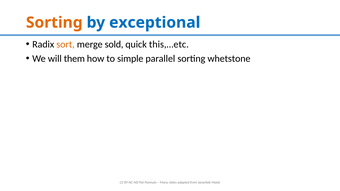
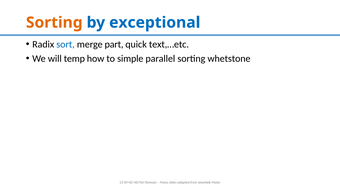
sort colour: orange -> blue
sold: sold -> part
this,…etc: this,…etc -> text,…etc
them: them -> temp
